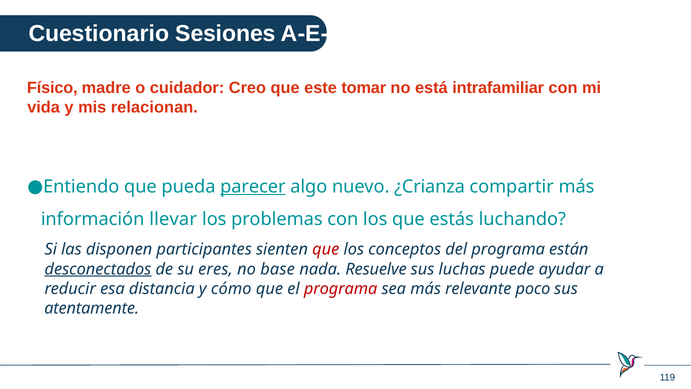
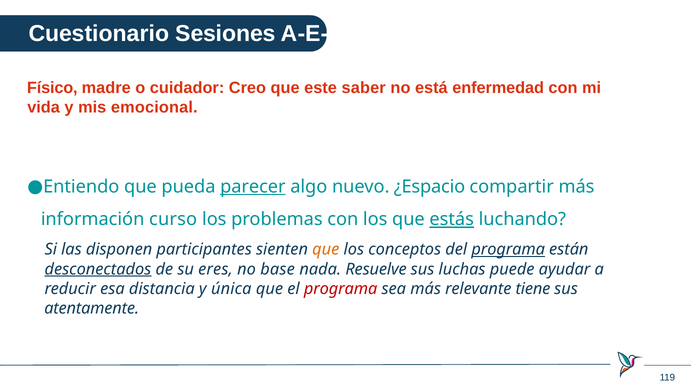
tomar: tomar -> saber
intrafamiliar: intrafamiliar -> enfermedad
relacionan: relacionan -> emocional
¿Crianza: ¿Crianza -> ¿Espacio
llevar: llevar -> curso
estás underline: none -> present
que at (326, 249) colour: red -> orange
programa at (508, 249) underline: none -> present
cómo: cómo -> única
poco: poco -> tiene
